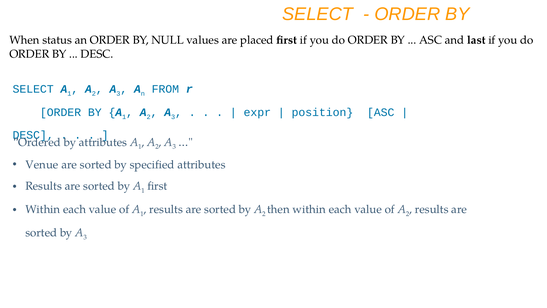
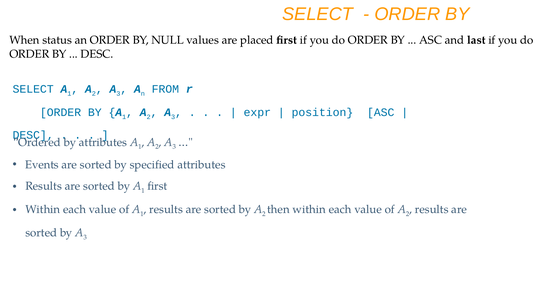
Venue: Venue -> Events
